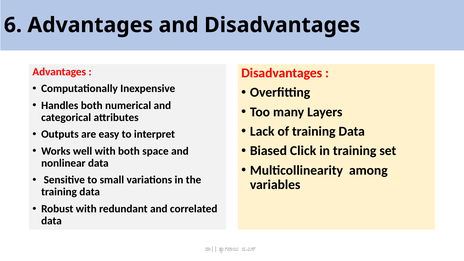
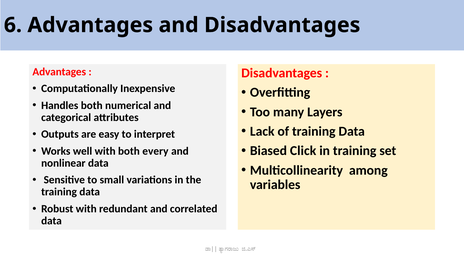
space: space -> every
